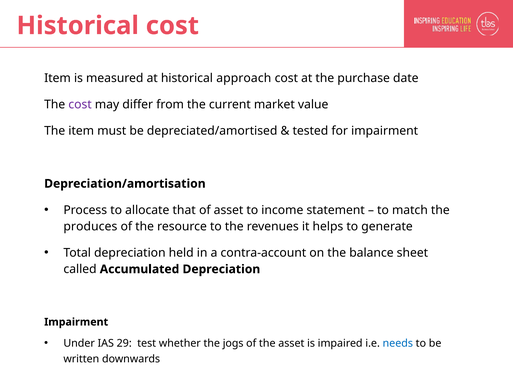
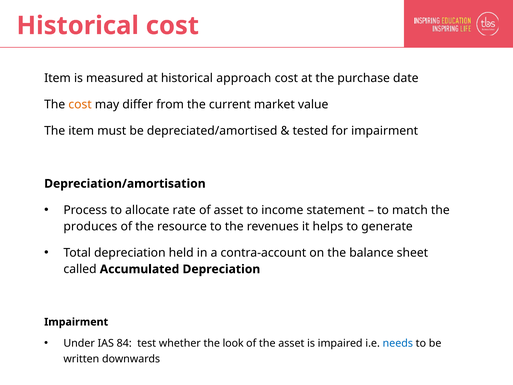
cost at (80, 104) colour: purple -> orange
that: that -> rate
29: 29 -> 84
jogs: jogs -> look
